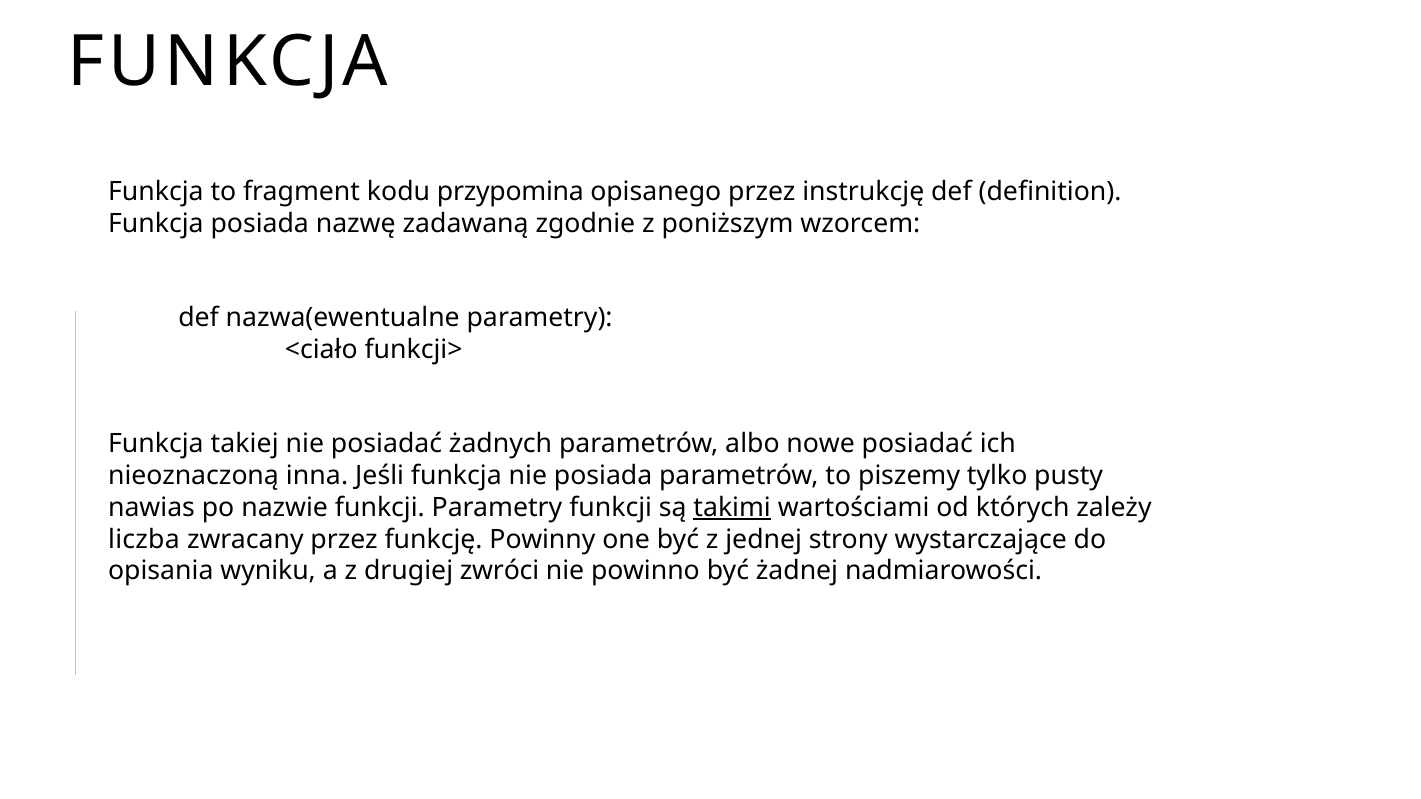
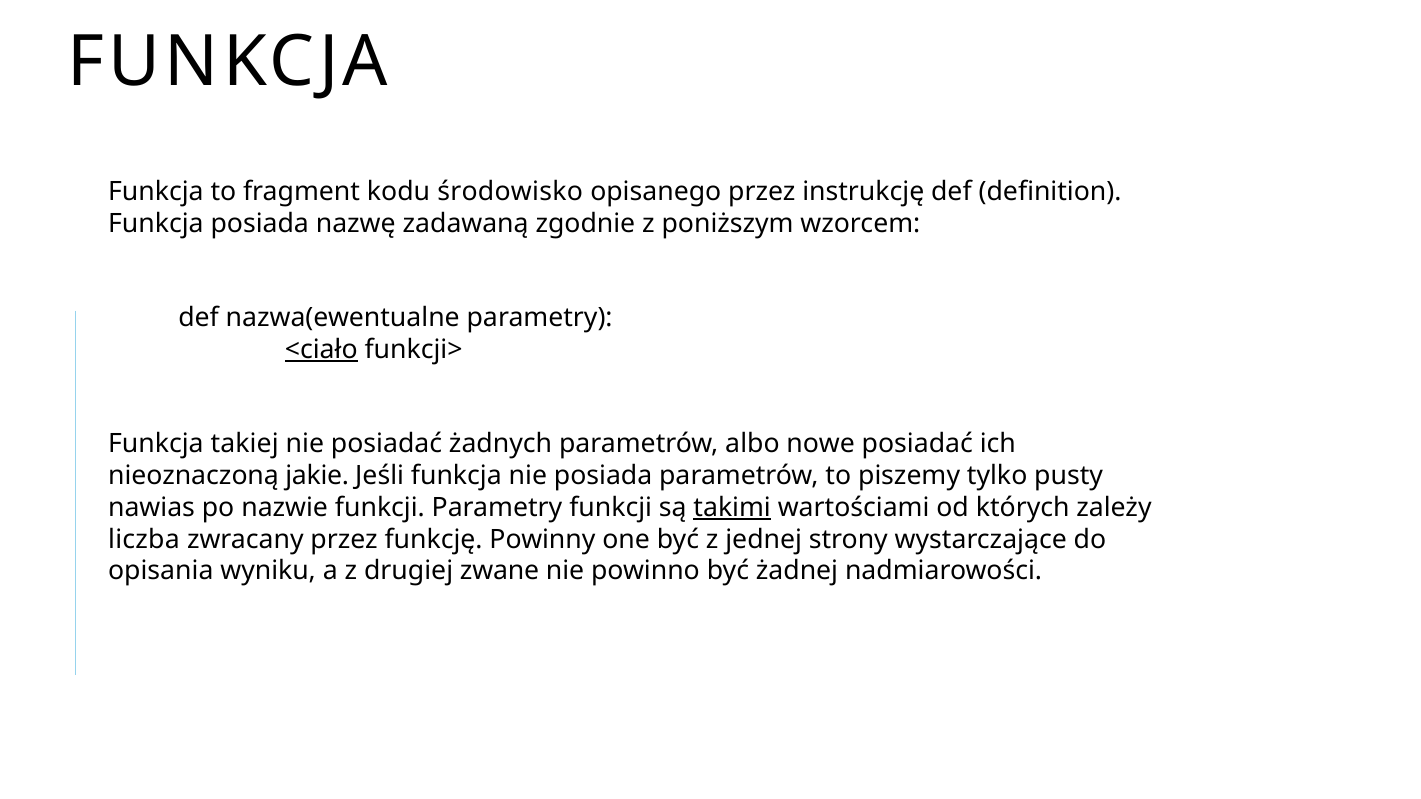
przypomina: przypomina -> środowisko
<ciało underline: none -> present
inna: inna -> jakie
zwróci: zwróci -> zwane
